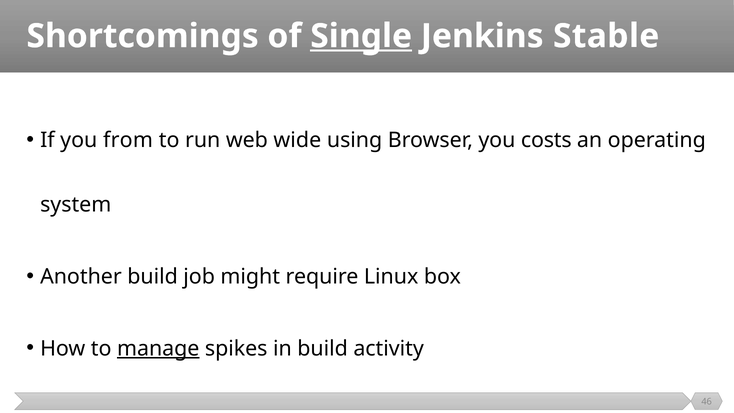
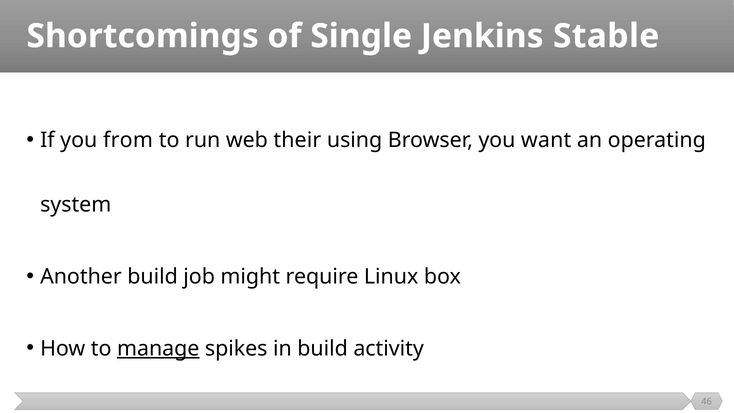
Single underline: present -> none
wide: wide -> their
costs: costs -> want
